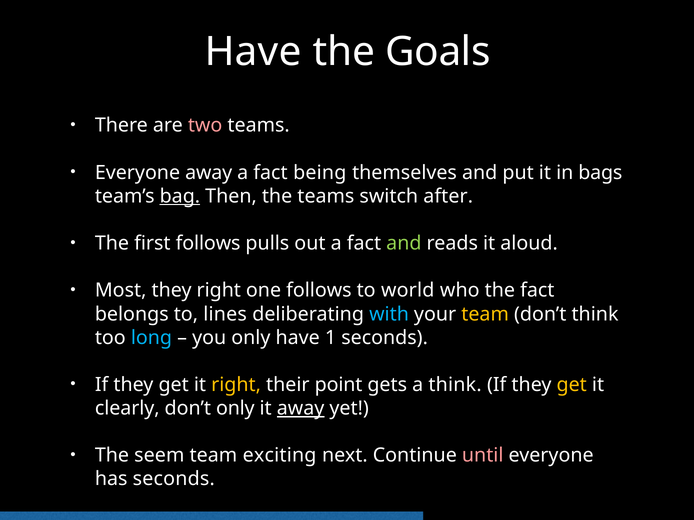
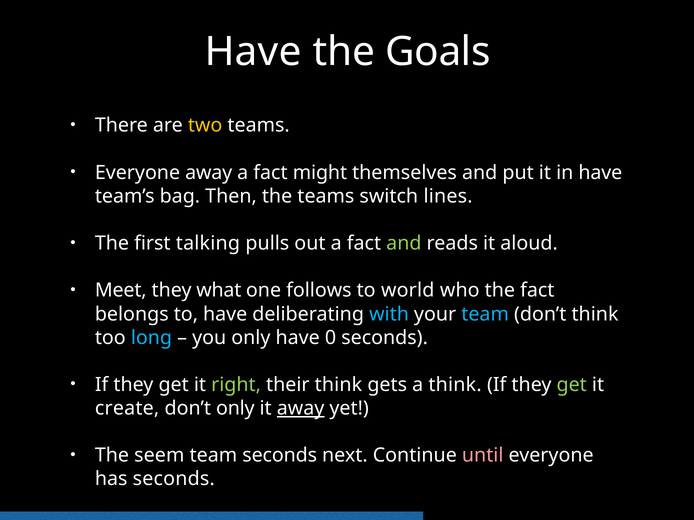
two colour: pink -> yellow
being: being -> might
in bags: bags -> have
bag underline: present -> none
after: after -> lines
first follows: follows -> talking
Most: Most -> Meet
they right: right -> what
to lines: lines -> have
team at (485, 314) colour: yellow -> light blue
1: 1 -> 0
right at (236, 385) colour: yellow -> light green
their point: point -> think
get at (572, 385) colour: yellow -> light green
clearly: clearly -> create
team exciting: exciting -> seconds
